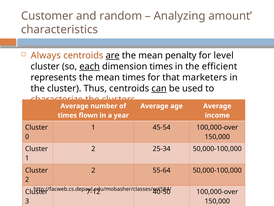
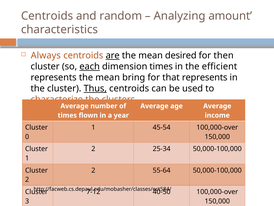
Customer at (47, 16): Customer -> Centroids
penalty: penalty -> desired
level: level -> then
mean times: times -> bring
that marketers: marketers -> represents
Thus underline: none -> present
can underline: present -> none
